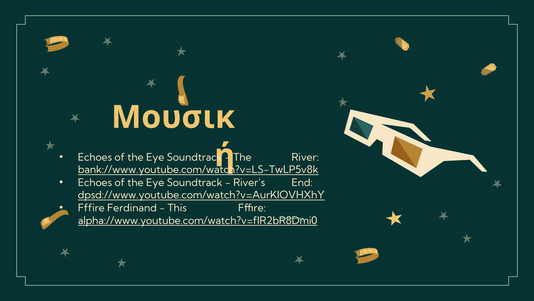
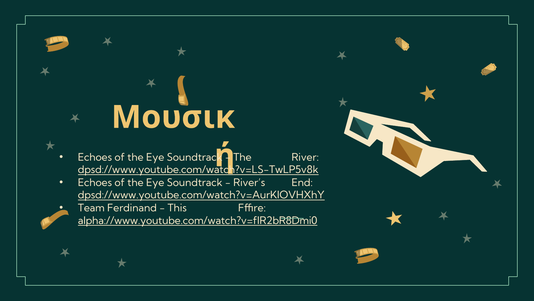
bank://www.youtube.com/watch?v=LS-TwLP5v8k: bank://www.youtube.com/watch?v=LS-TwLP5v8k -> dpsd://www.youtube.com/watch?v=LS-TwLP5v8k
Fffire at (91, 208): Fffire -> Team
